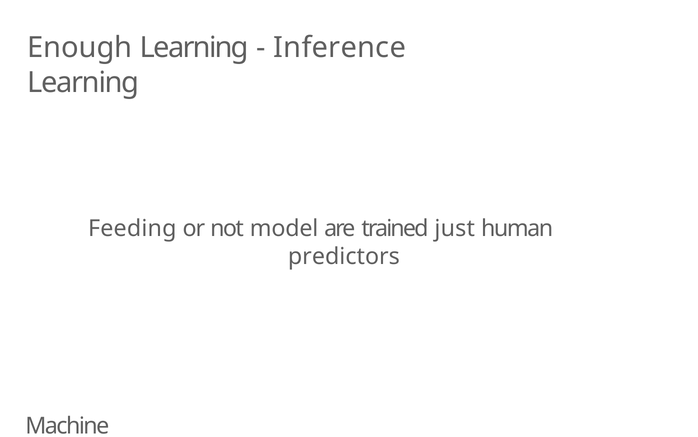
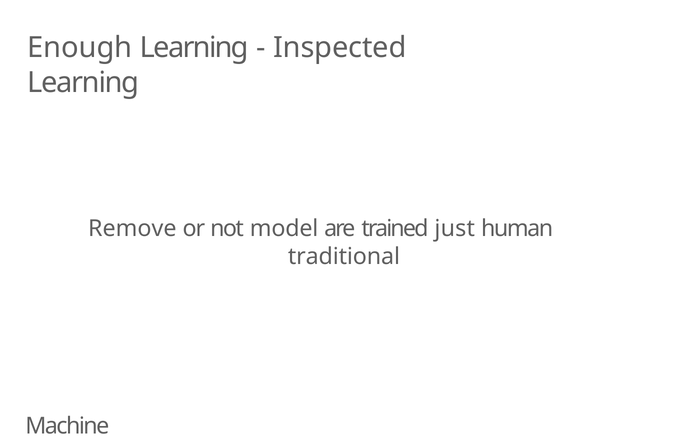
Inference: Inference -> Inspected
Feeding: Feeding -> Remove
predictors: predictors -> traditional
